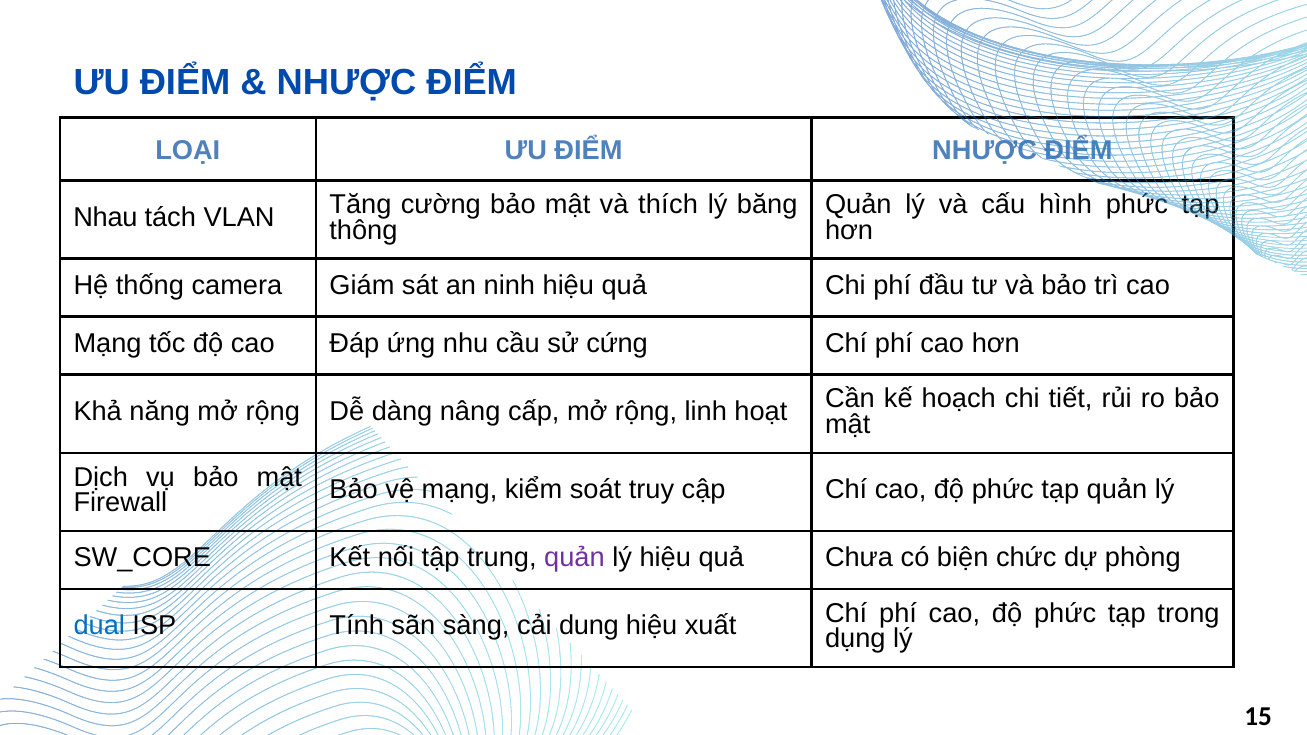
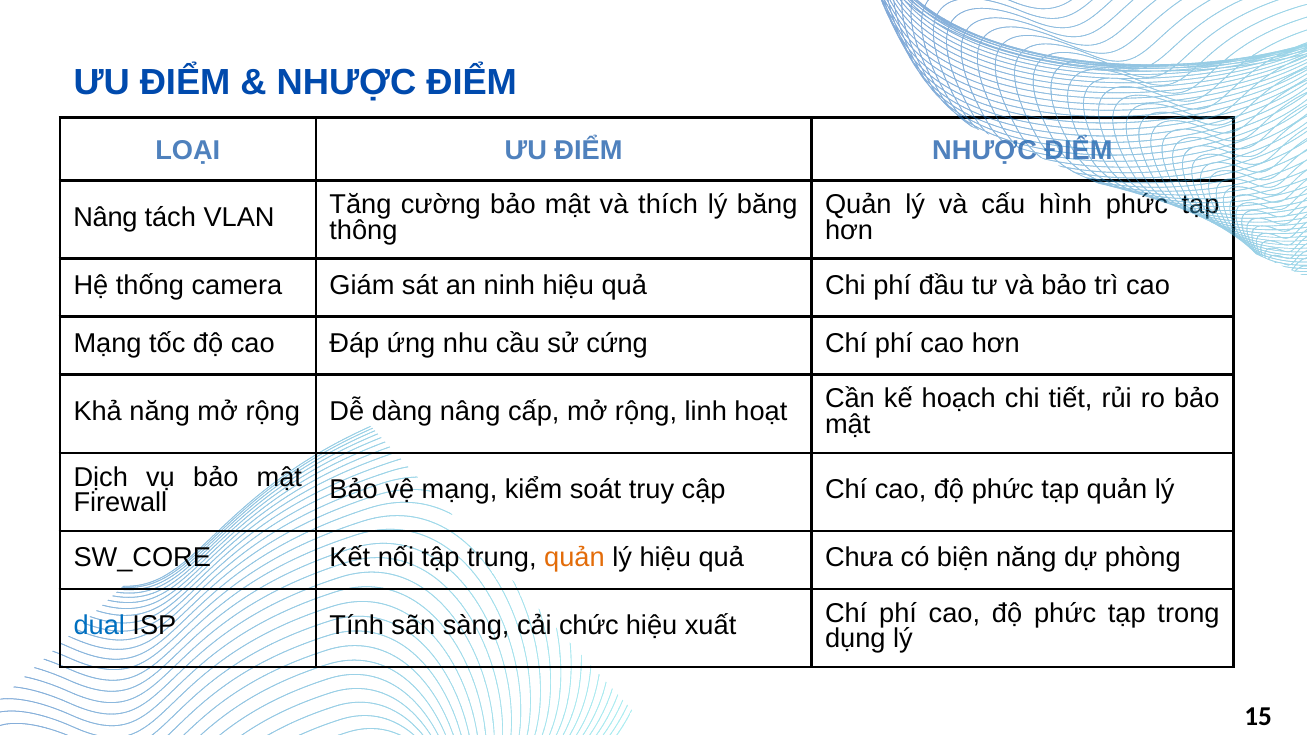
Nhau at (105, 218): Nhau -> Nâng
quản at (574, 558) colour: purple -> orange
biện chức: chức -> năng
dung: dung -> chức
